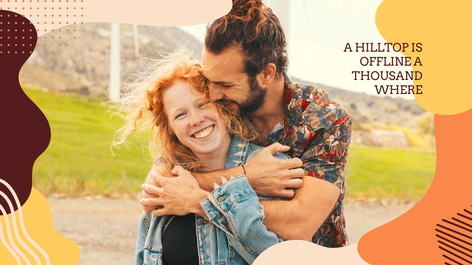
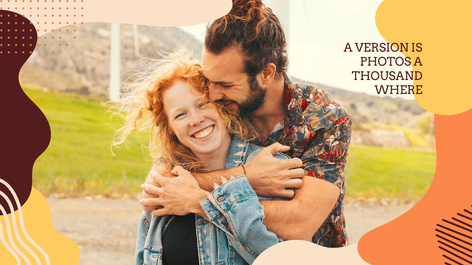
HILLTOP: HILLTOP -> VERSION
OFFLINE: OFFLINE -> PHOTOS
